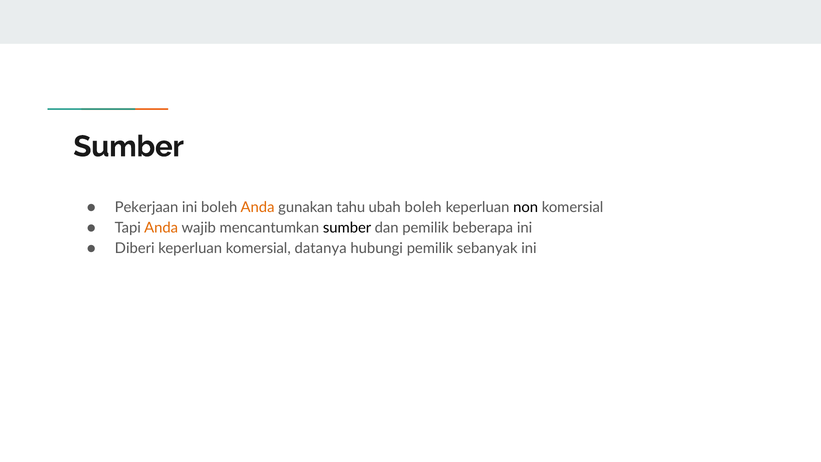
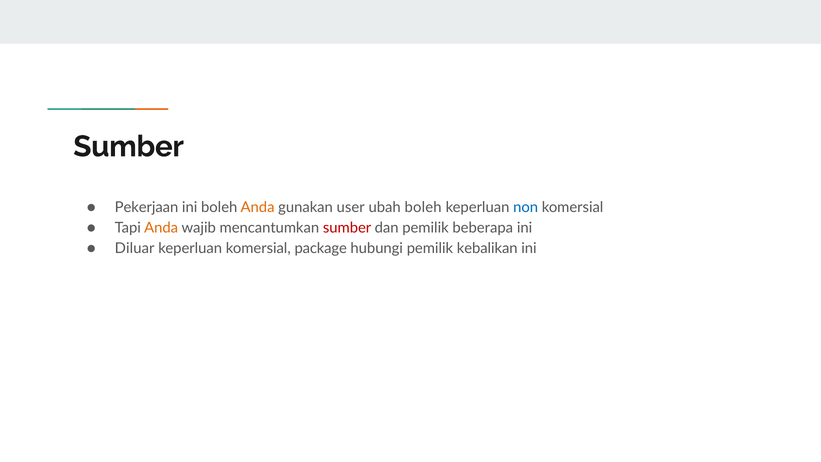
tahu: tahu -> user
non colour: black -> blue
sumber at (347, 228) colour: black -> red
Diberi: Diberi -> Diluar
datanya: datanya -> package
sebanyak: sebanyak -> kebalikan
